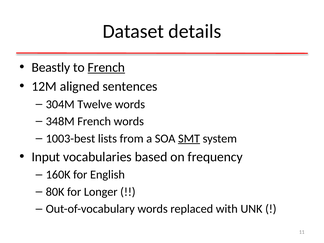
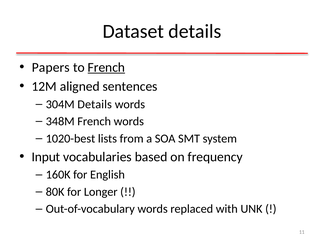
Beastly: Beastly -> Papers
304M Twelve: Twelve -> Details
1003-best: 1003-best -> 1020-best
SMT underline: present -> none
